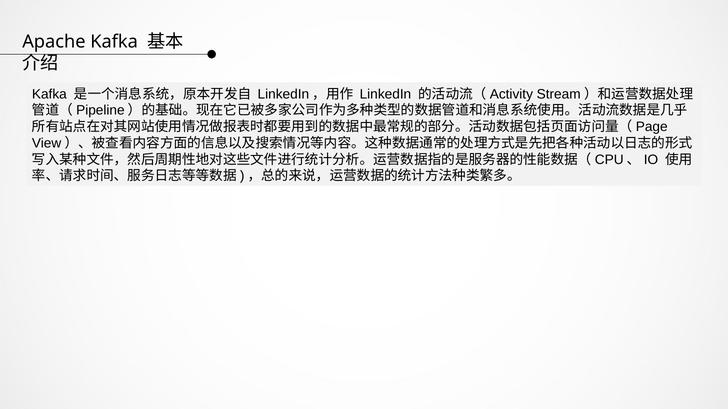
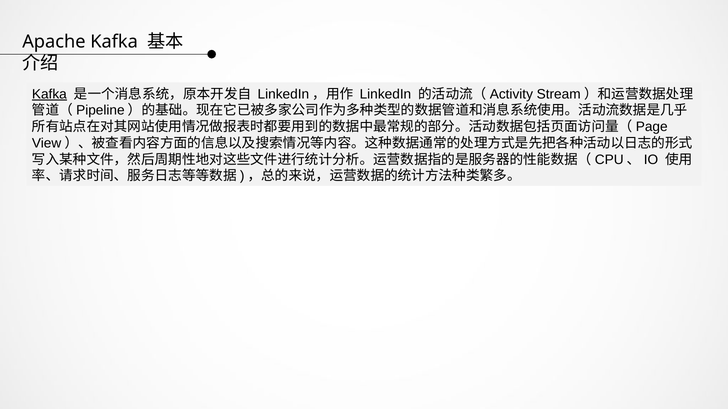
Kafka at (49, 94) underline: none -> present
